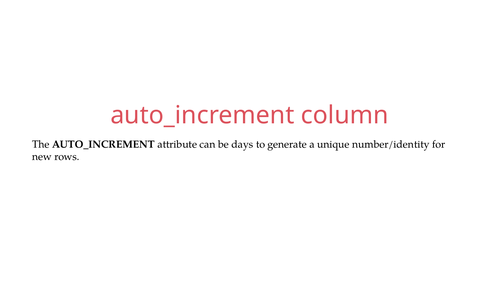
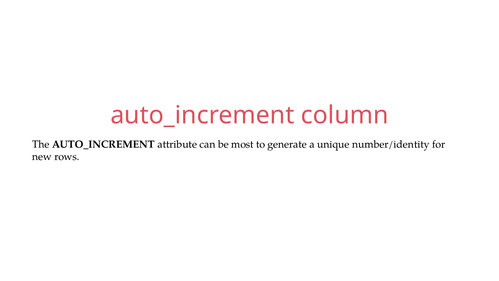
days: days -> most
